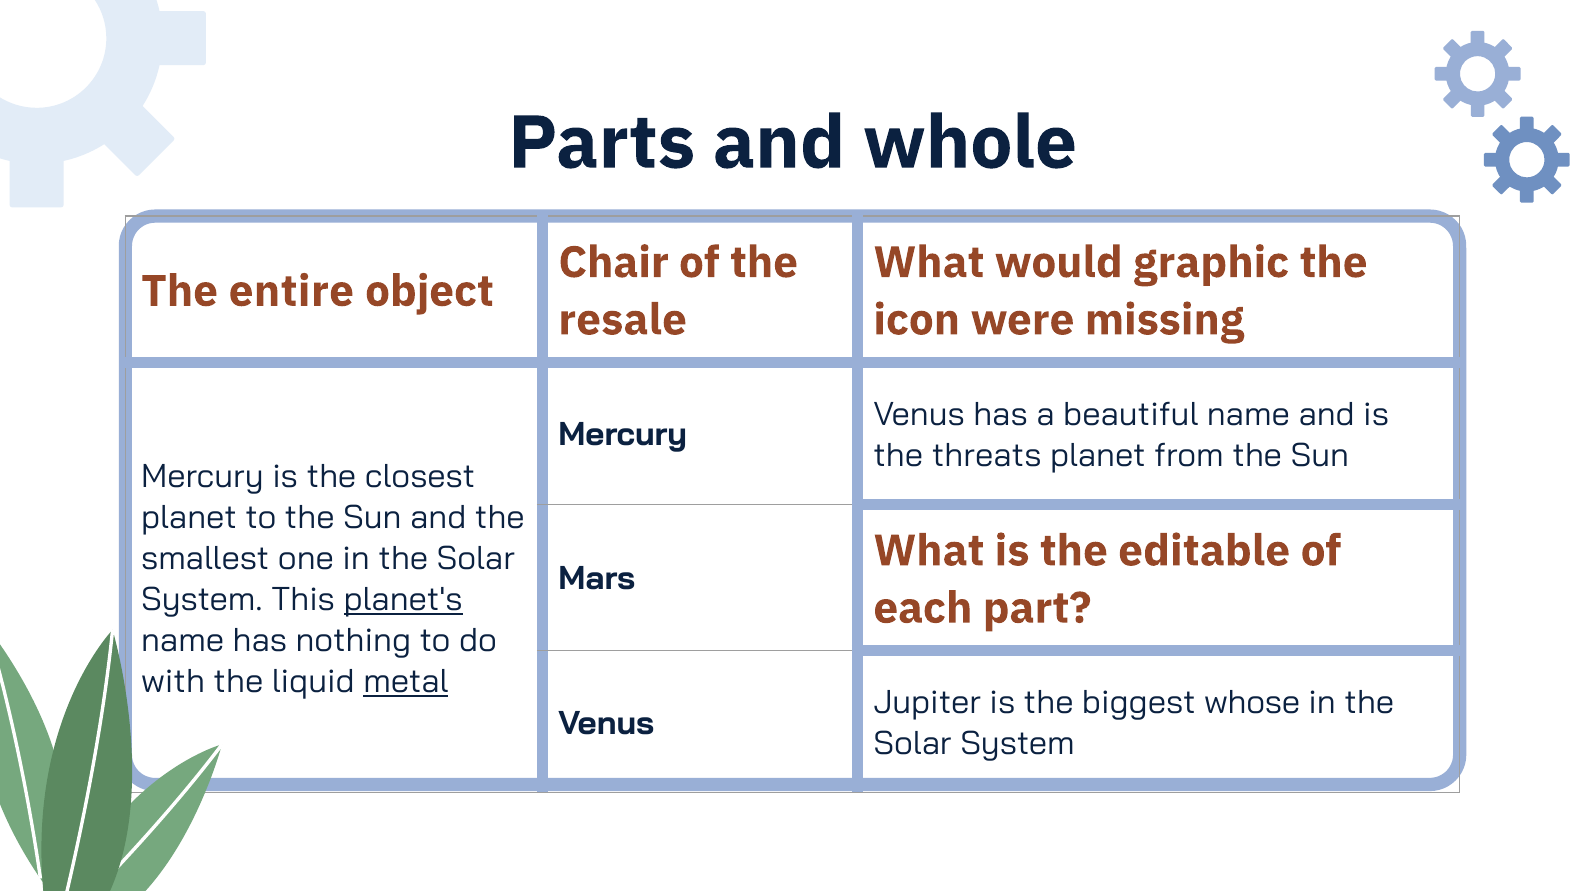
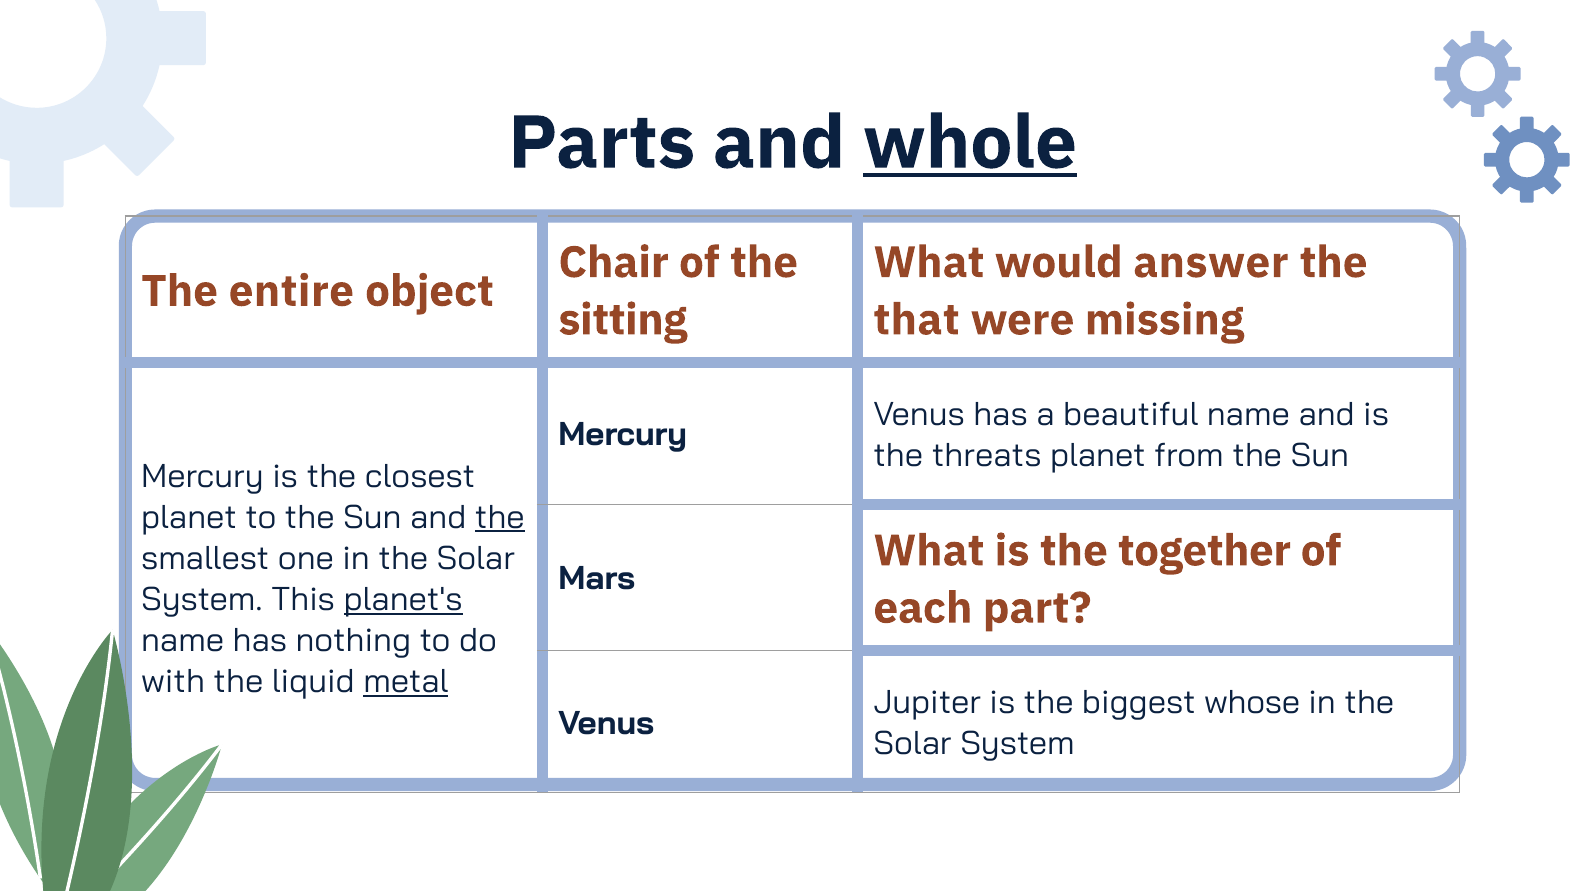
whole underline: none -> present
graphic: graphic -> answer
resale: resale -> sitting
icon: icon -> that
the at (500, 518) underline: none -> present
editable: editable -> together
